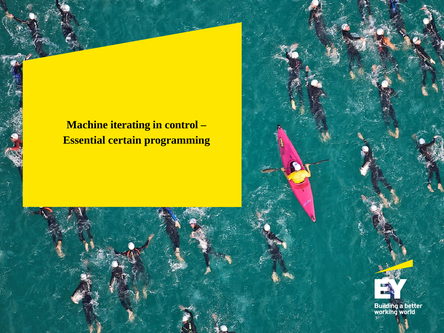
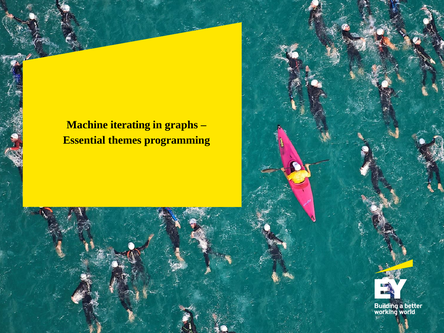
control: control -> graphs
certain: certain -> themes
